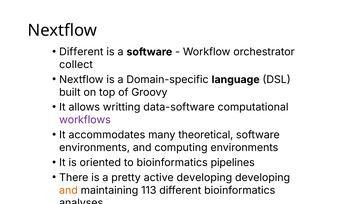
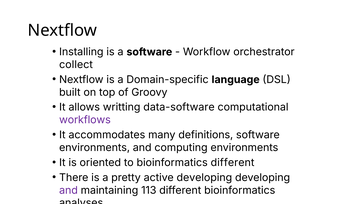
Different at (81, 52): Different -> Installing
theoretical: theoretical -> definitions
bioinformatics pipelines: pipelines -> different
and at (68, 190) colour: orange -> purple
